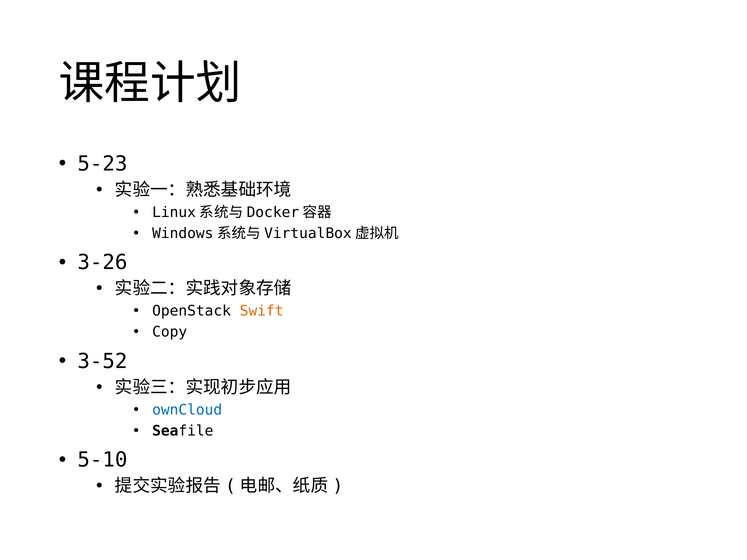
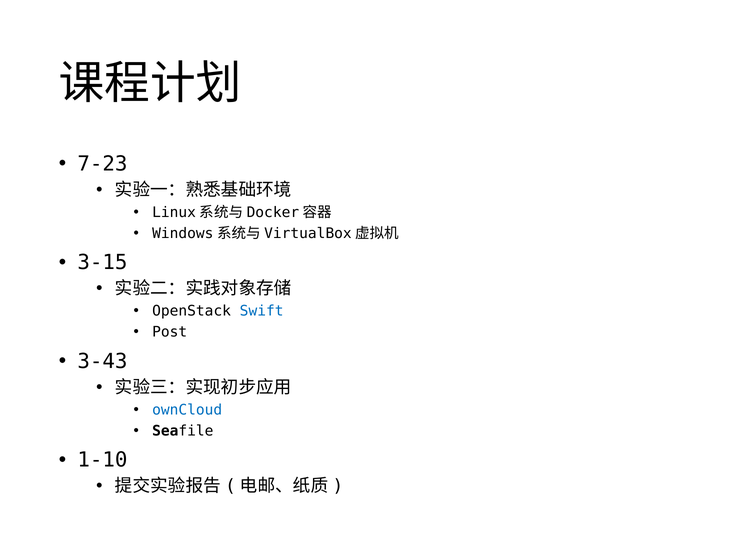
5-23: 5-23 -> 7-23
3-26: 3-26 -> 3-15
Swift colour: orange -> blue
Copy: Copy -> Post
3-52: 3-52 -> 3-43
5-10: 5-10 -> 1-10
